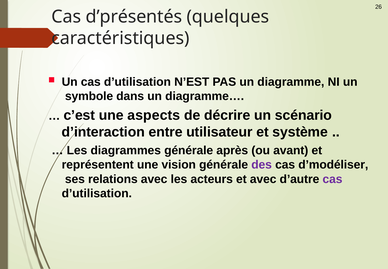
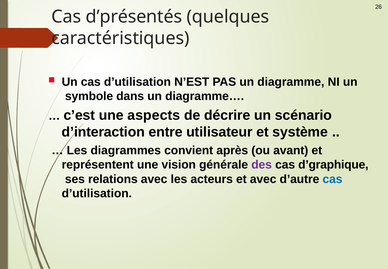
diagrammes générale: générale -> convient
d’modéliser: d’modéliser -> d’graphique
cas at (332, 179) colour: purple -> blue
